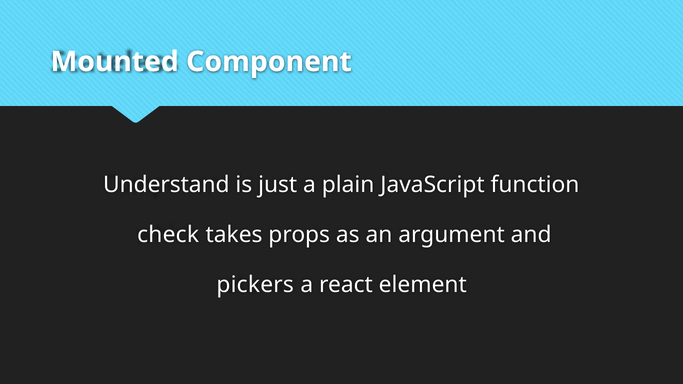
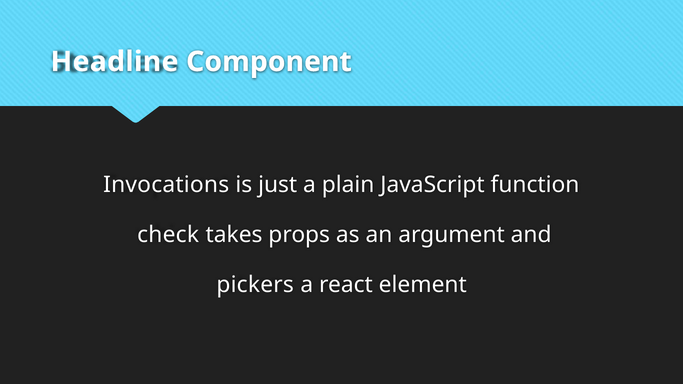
Mounted: Mounted -> Headline
Understand: Understand -> Invocations
